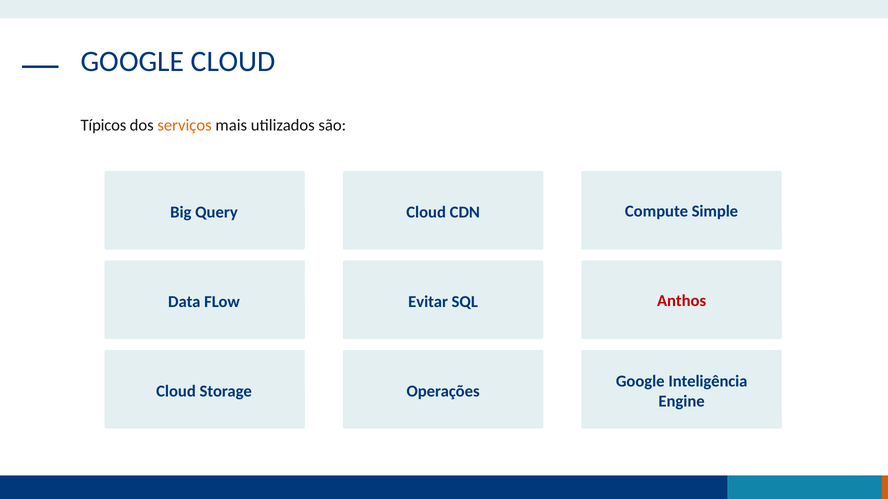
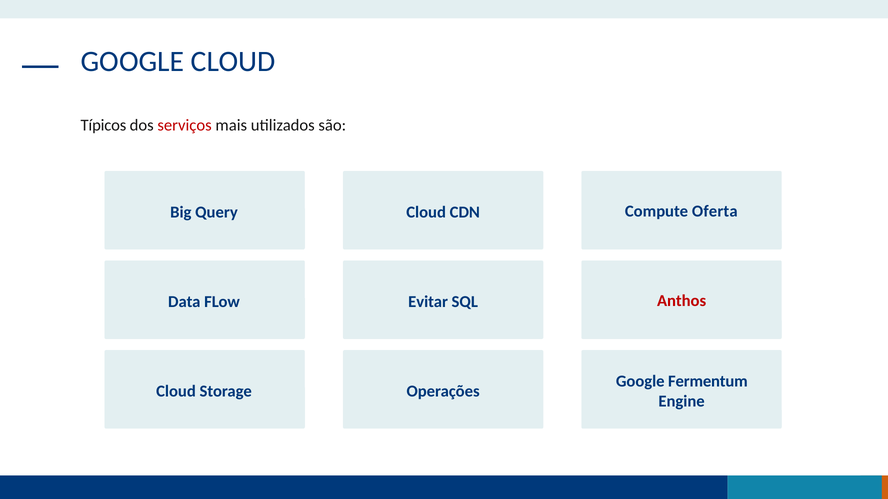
serviços colour: orange -> red
Simple: Simple -> Oferta
Inteligência: Inteligência -> Fermentum
